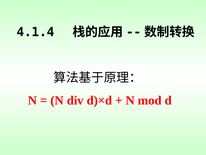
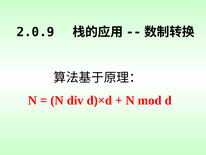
4.1.4: 4.1.4 -> 2.0.9
